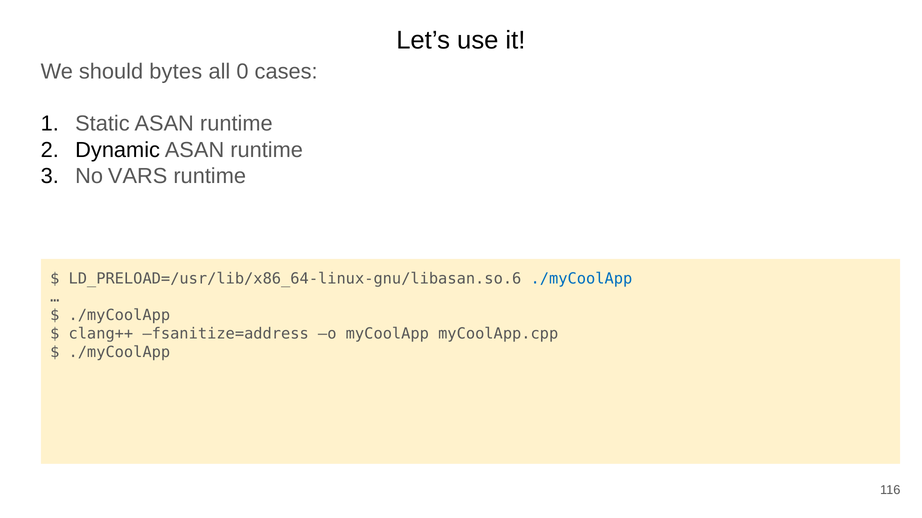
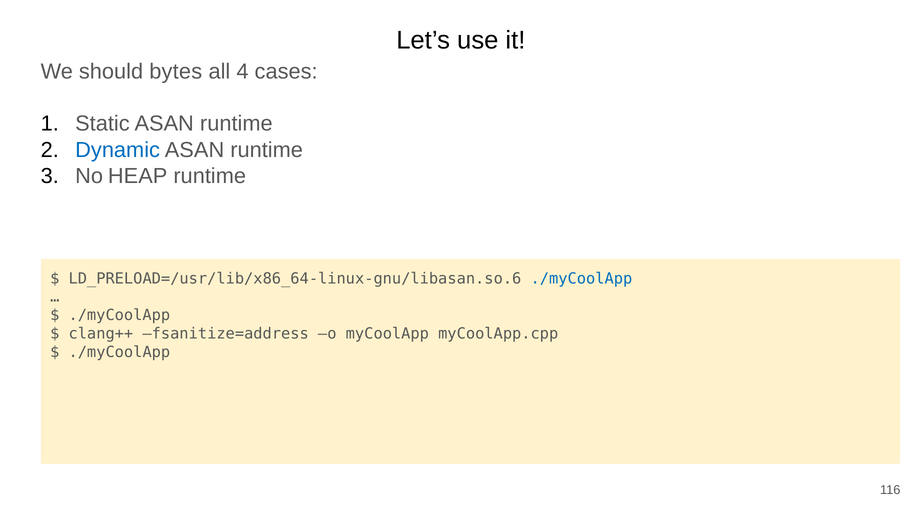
0: 0 -> 4
Dynamic colour: black -> blue
VARS: VARS -> HEAP
